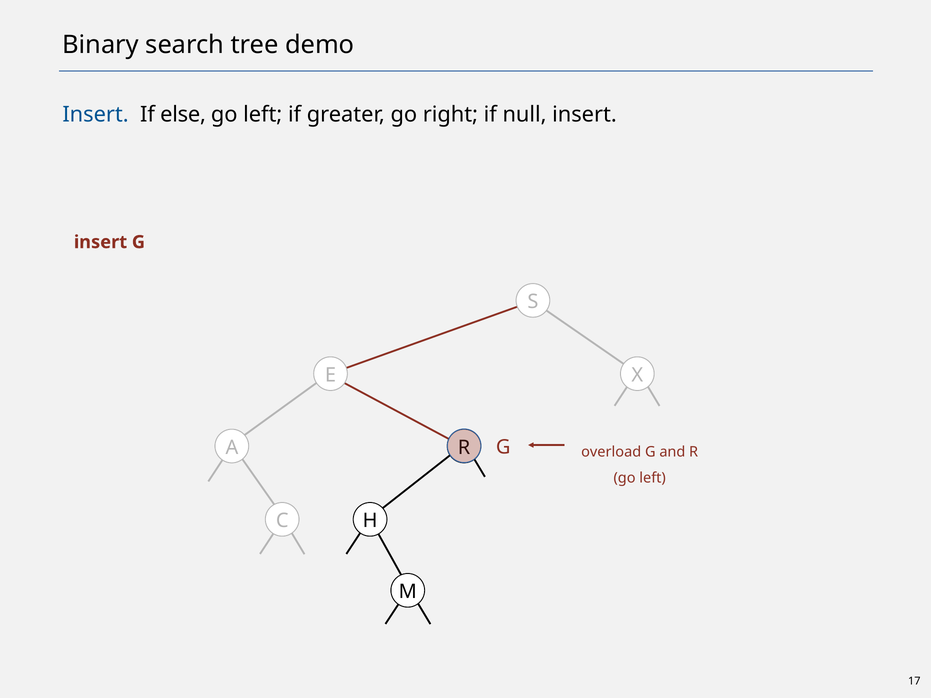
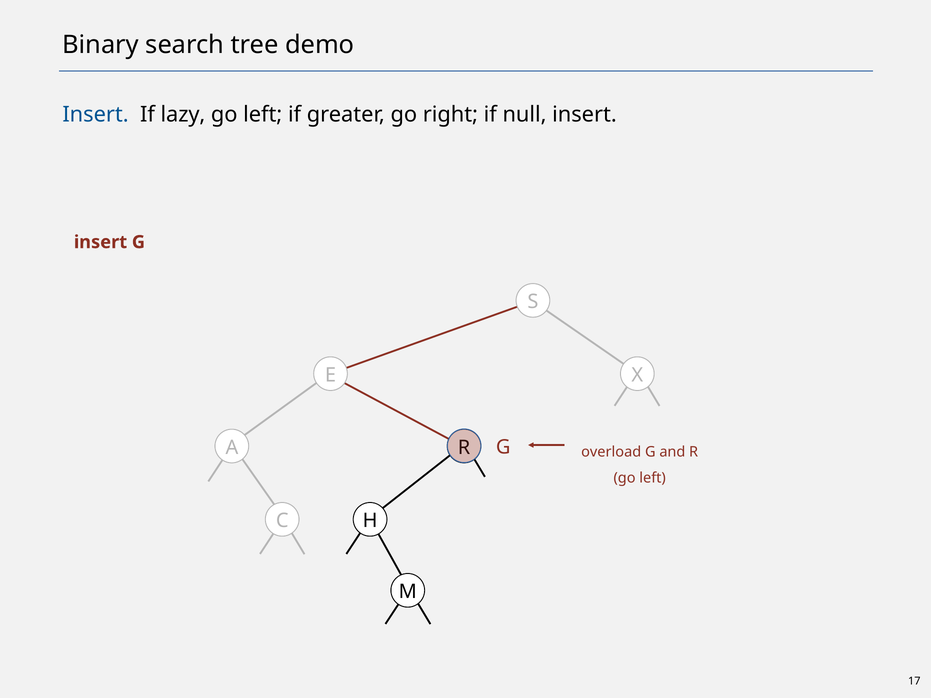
else: else -> lazy
